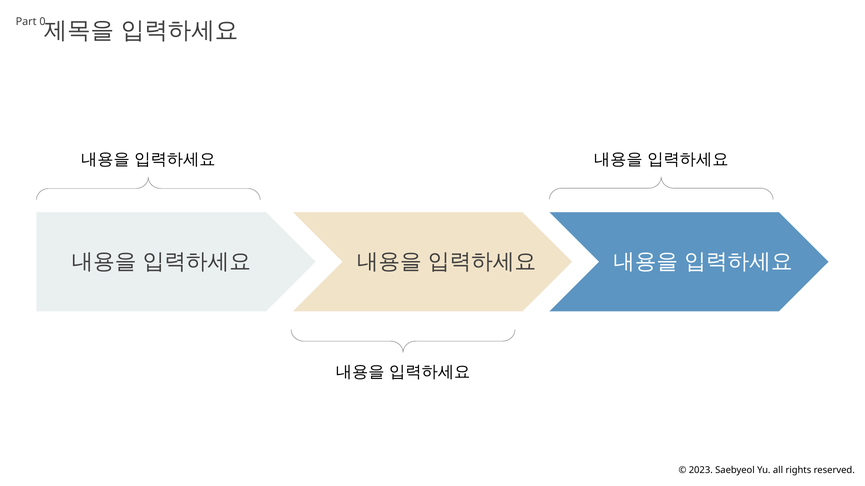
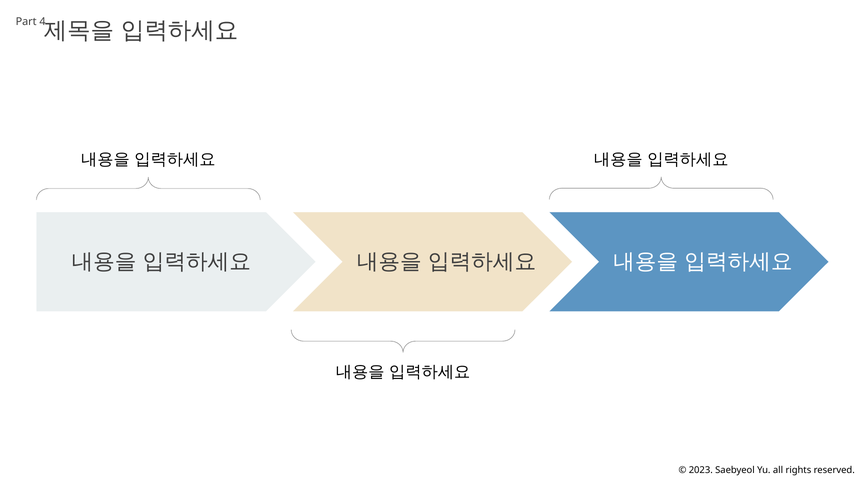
0: 0 -> 4
